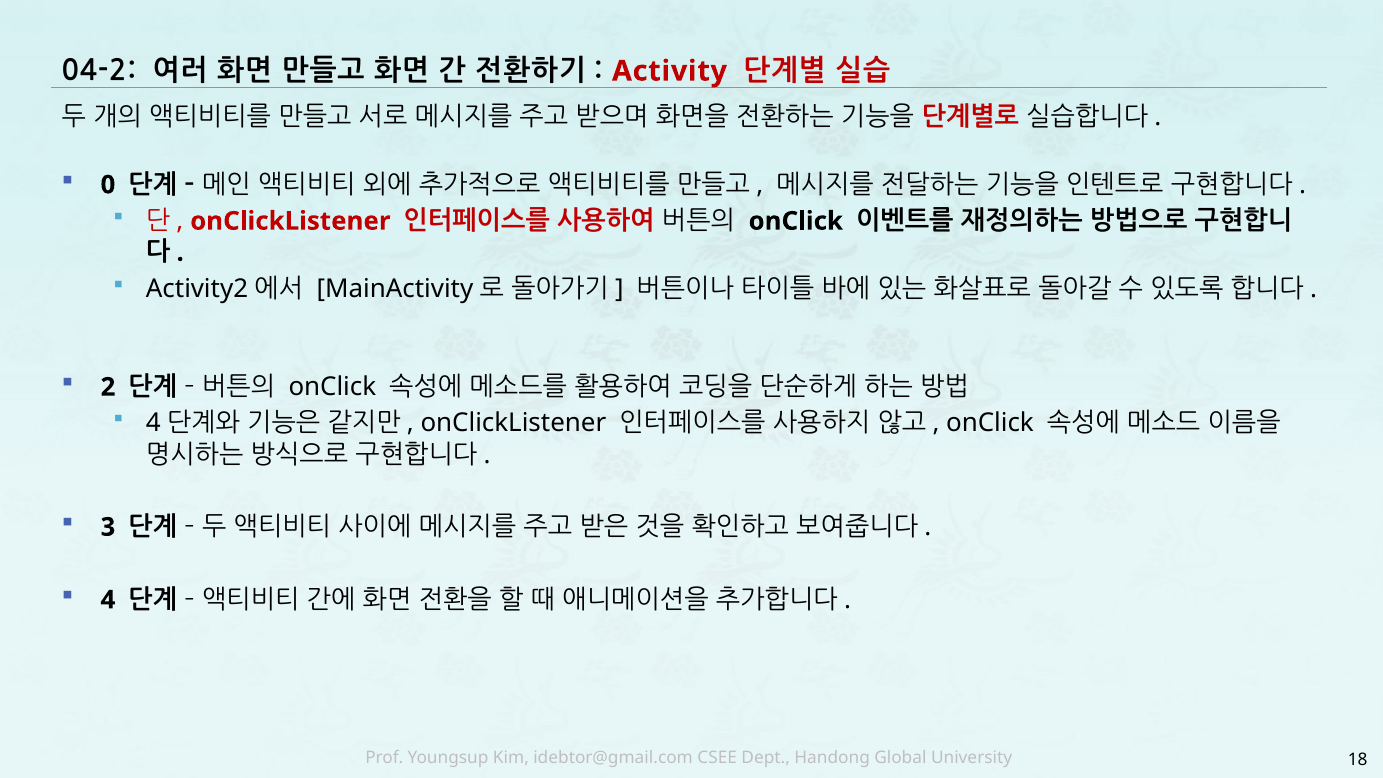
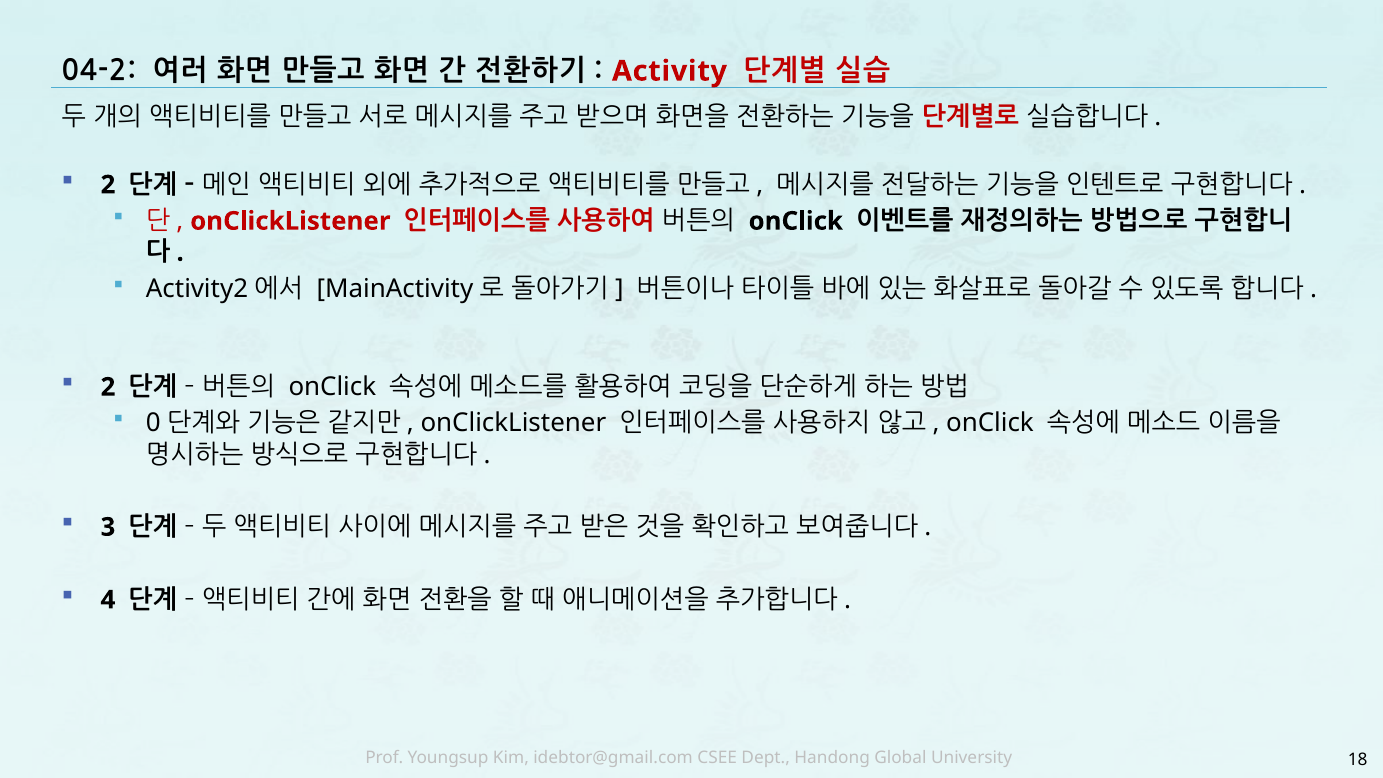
0 at (108, 185): 0 -> 2
4 at (153, 423): 4 -> 0
